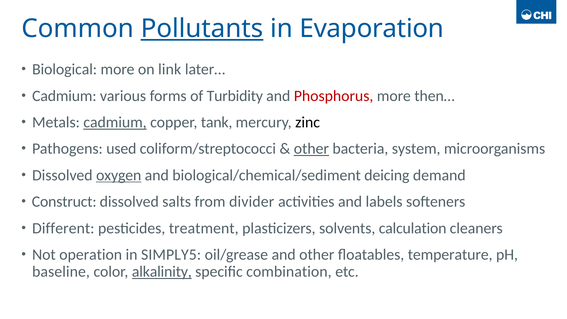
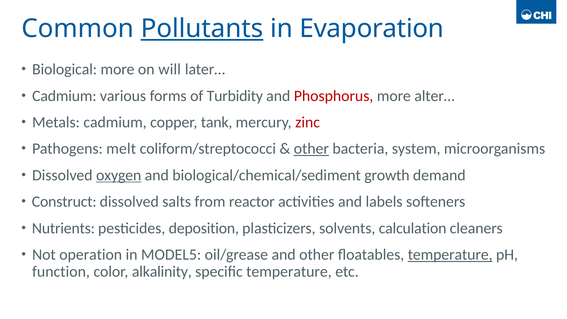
link: link -> will
then…: then… -> alter…
cadmium at (115, 122) underline: present -> none
zinc colour: black -> red
used: used -> melt
deicing: deicing -> growth
divider: divider -> reactor
Different: Different -> Nutrients
treatment: treatment -> deposition
SIMPLY5: SIMPLY5 -> MODEL5
temperature at (450, 255) underline: none -> present
baseline: baseline -> function
alkalinity underline: present -> none
specific combination: combination -> temperature
